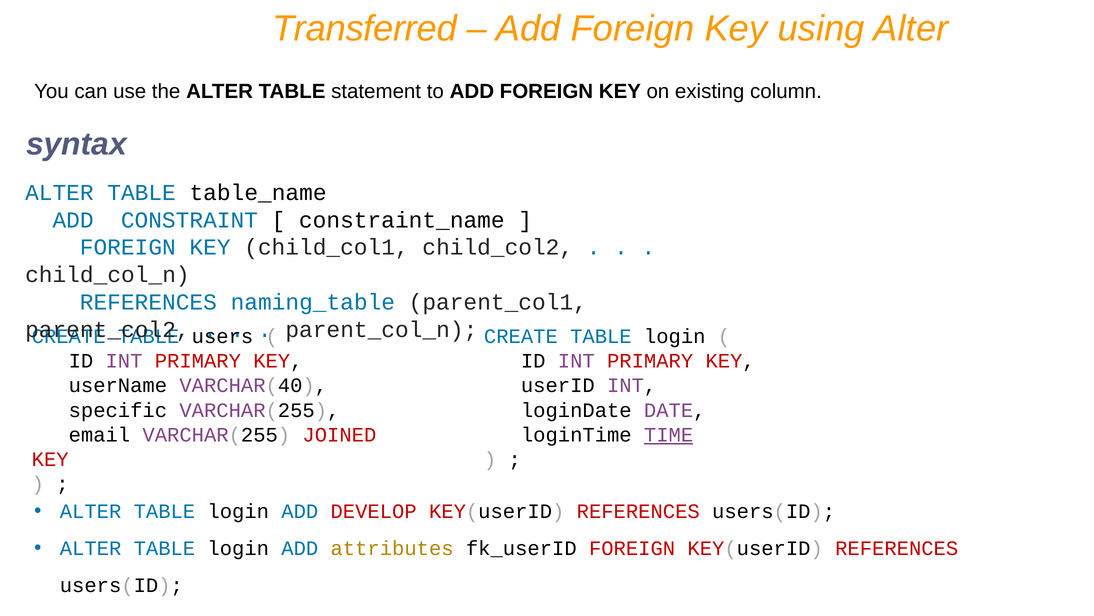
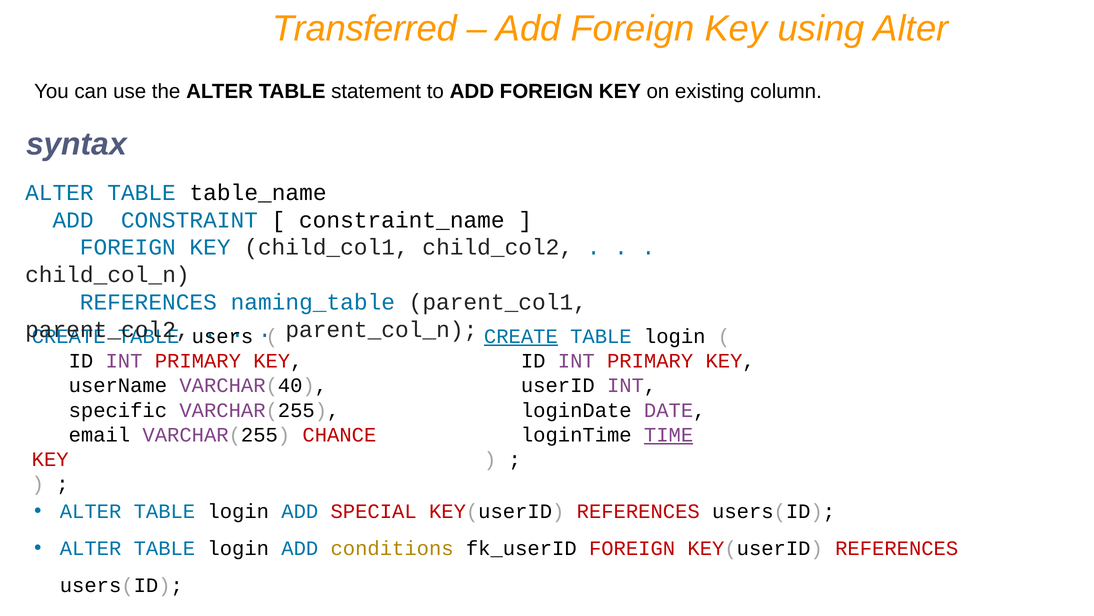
CREATE at (521, 336) underline: none -> present
JOINED: JOINED -> CHANCE
DEVELOP: DEVELOP -> SPECIAL
attributes: attributes -> conditions
